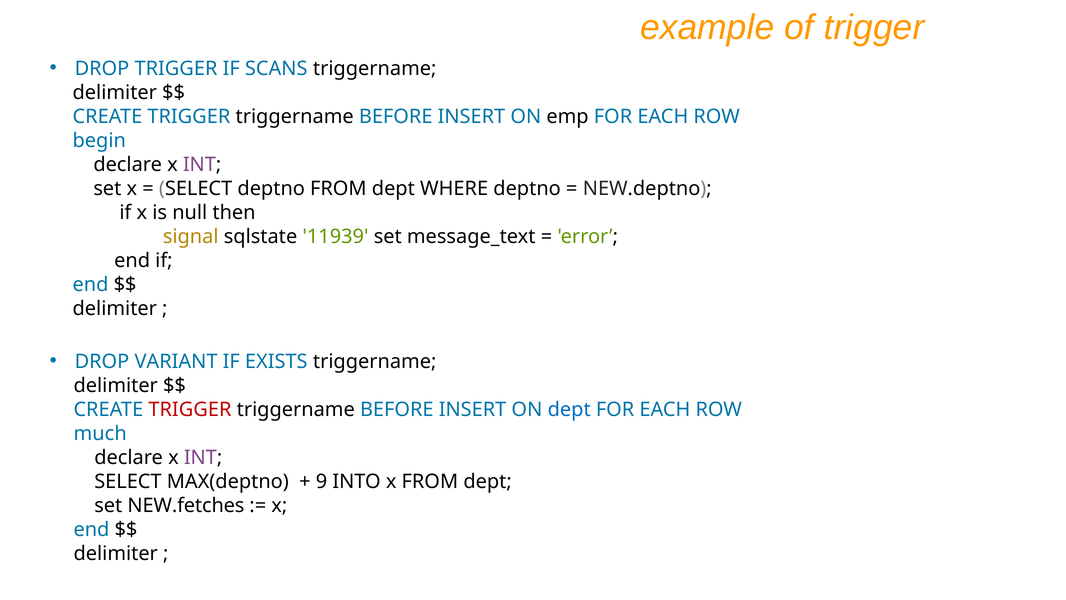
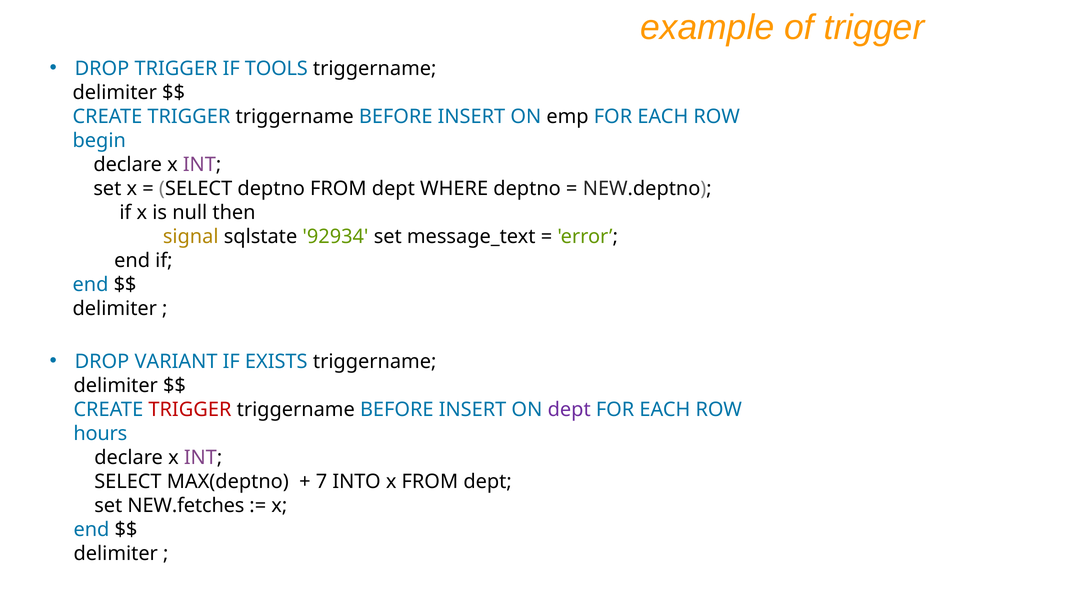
SCANS: SCANS -> TOOLS
11939: 11939 -> 92934
dept at (569, 409) colour: blue -> purple
much: much -> hours
9: 9 -> 7
